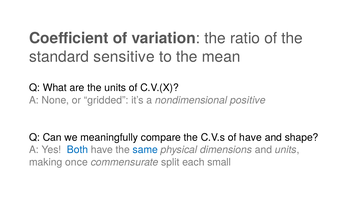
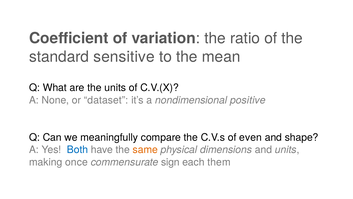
gridded: gridded -> dataset
of have: have -> even
same colour: blue -> orange
split: split -> sign
small: small -> them
